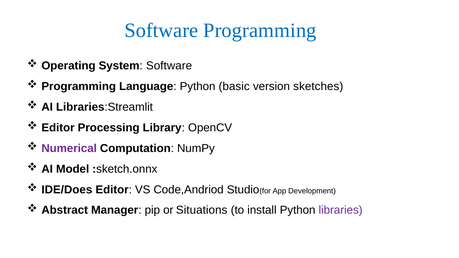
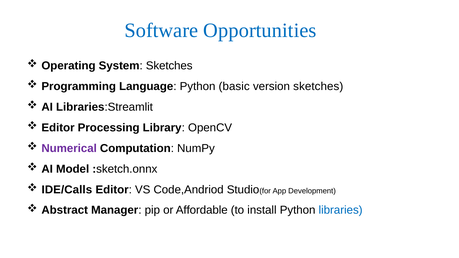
Software Programming: Programming -> Opportunities
System Software: Software -> Sketches
IDE/Does: IDE/Does -> IDE/Calls
Situations: Situations -> Affordable
libraries colour: purple -> blue
